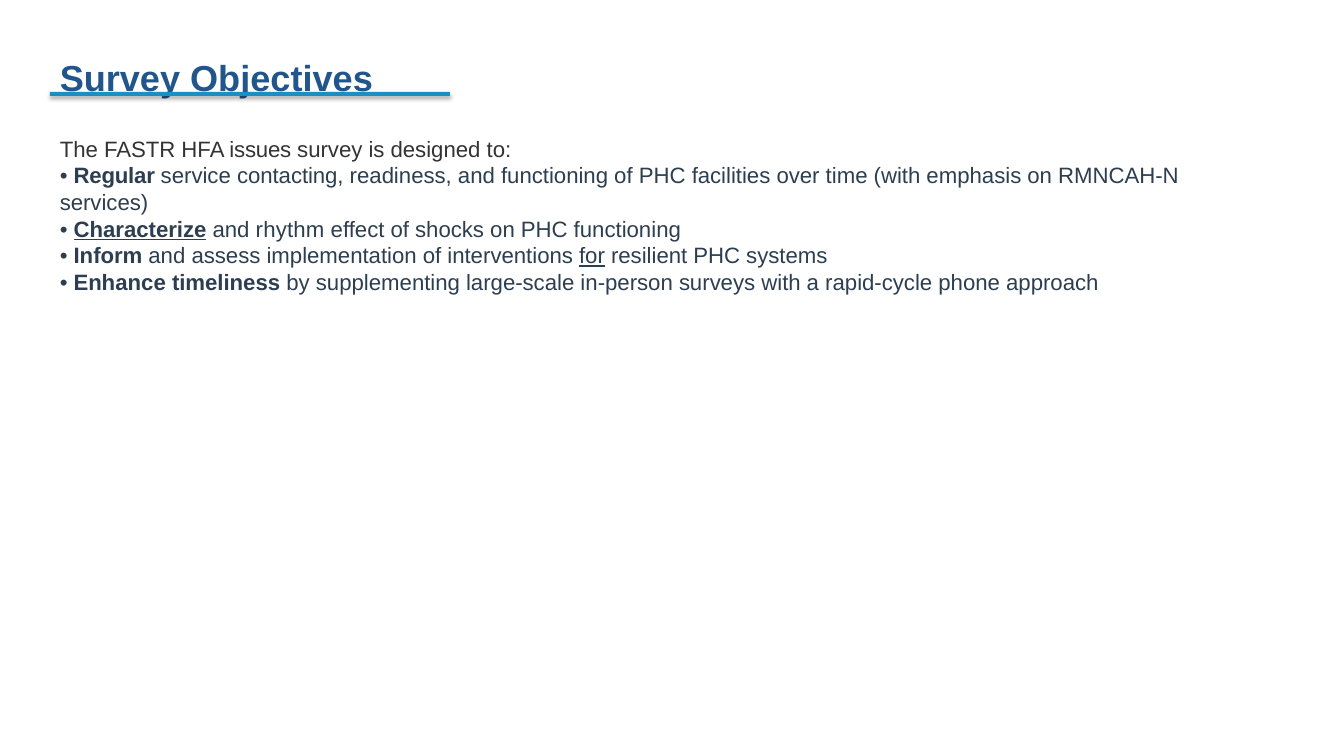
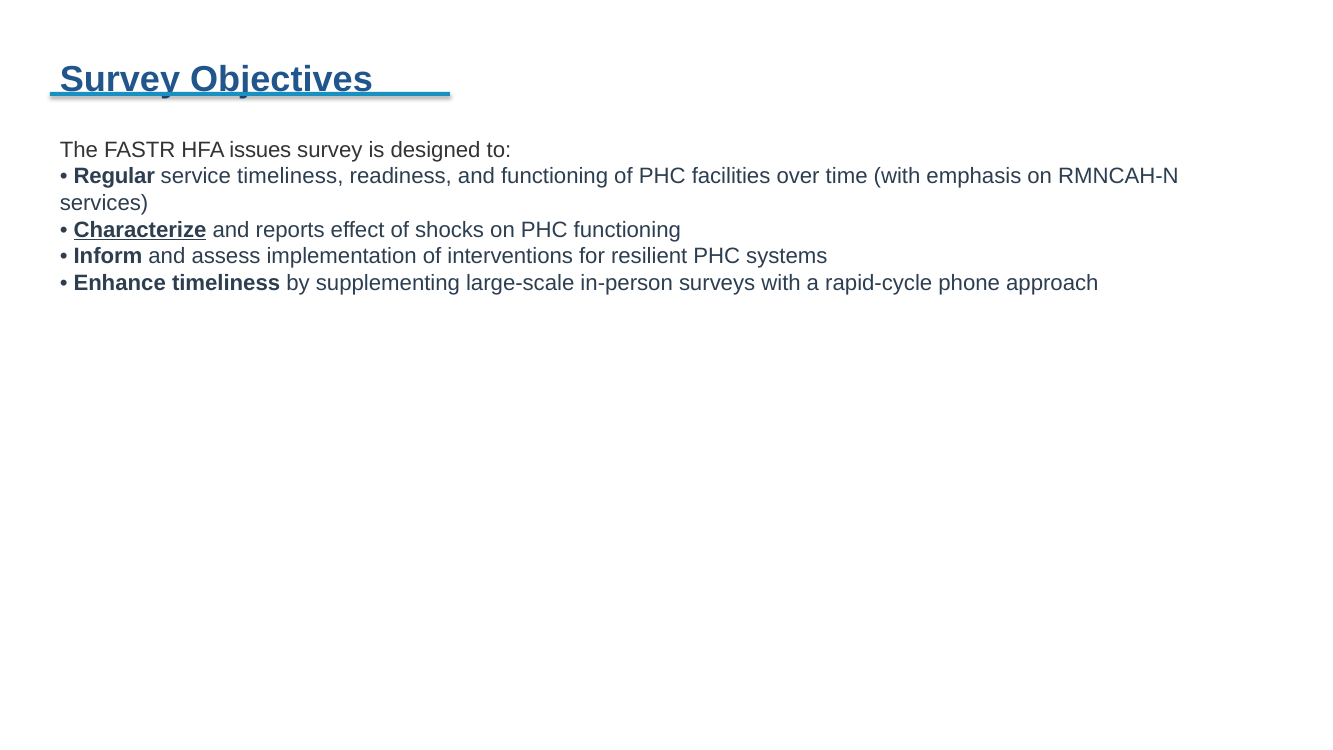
service contacting: contacting -> timeliness
rhythm: rhythm -> reports
for underline: present -> none
